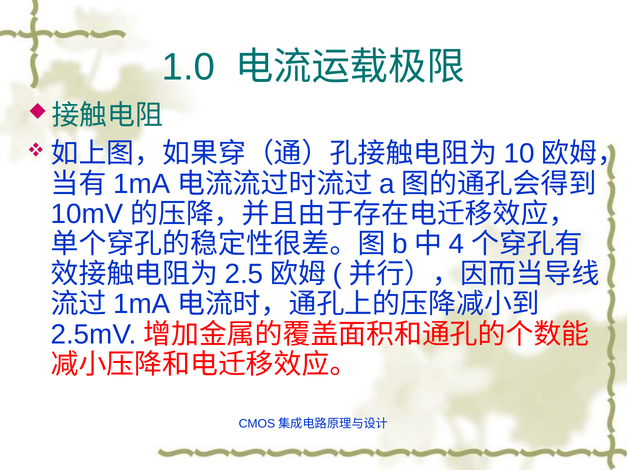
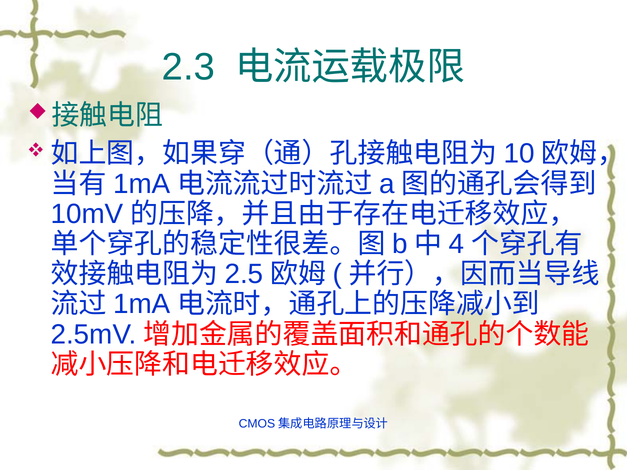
1.0: 1.0 -> 2.3
